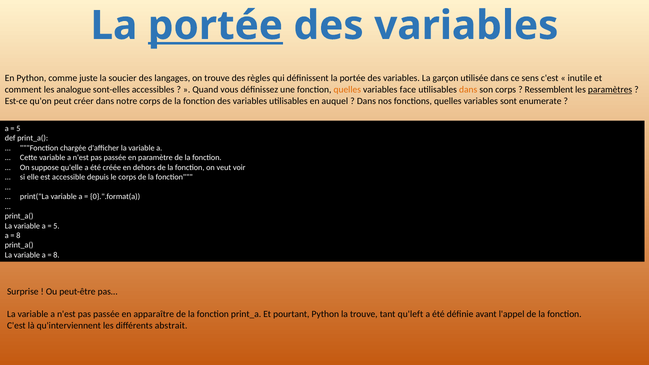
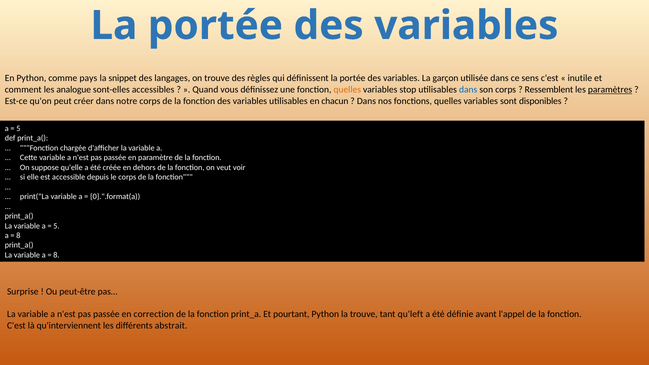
portée at (215, 26) underline: present -> none
juste: juste -> pays
soucier: soucier -> snippet
face: face -> stop
dans at (468, 90) colour: orange -> blue
auquel: auquel -> chacun
enumerate: enumerate -> disponibles
apparaître: apparaître -> correction
